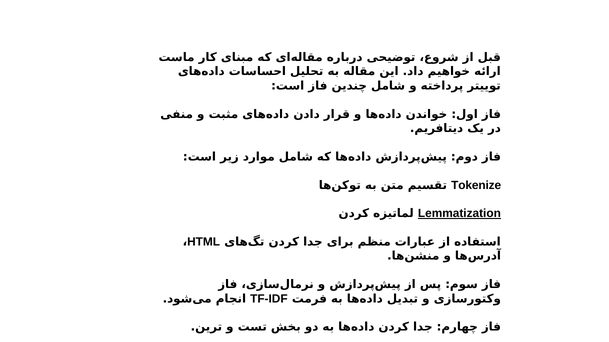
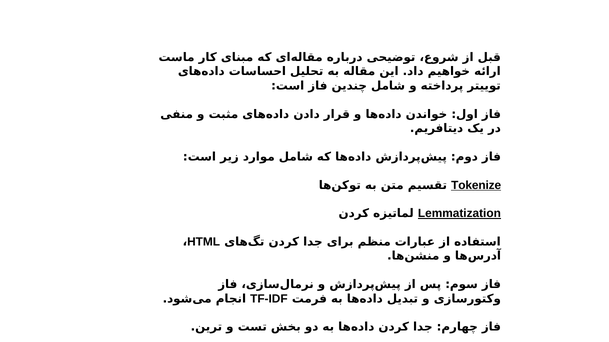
Tokenize underline: none -> present
